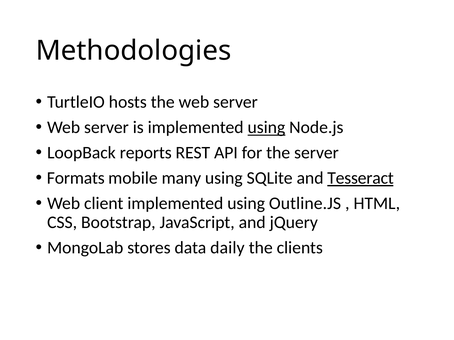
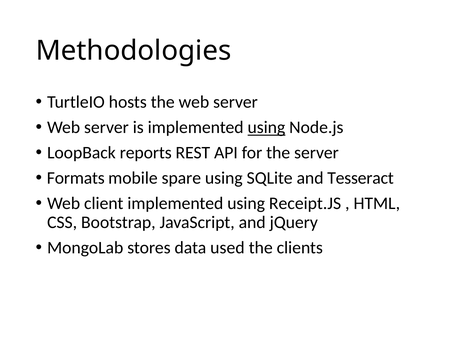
many: many -> spare
Tesseract underline: present -> none
Outline.JS: Outline.JS -> Receipt.JS
daily: daily -> used
